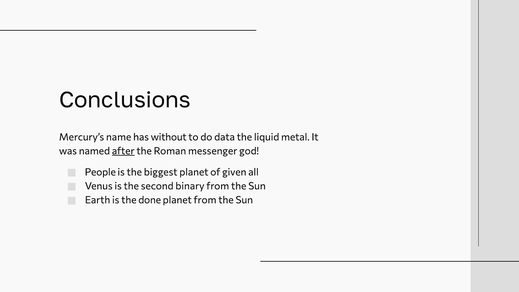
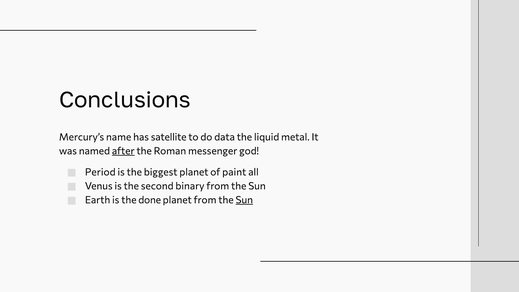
without: without -> satellite
People: People -> Period
given: given -> paint
Sun at (244, 200) underline: none -> present
